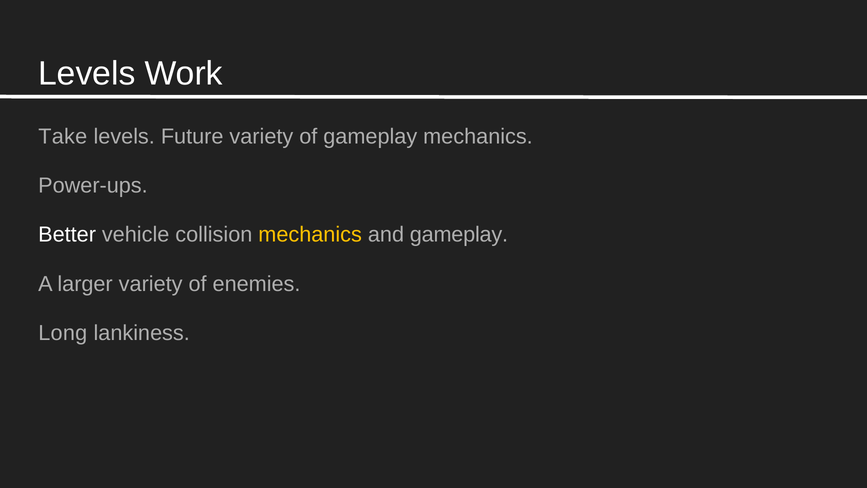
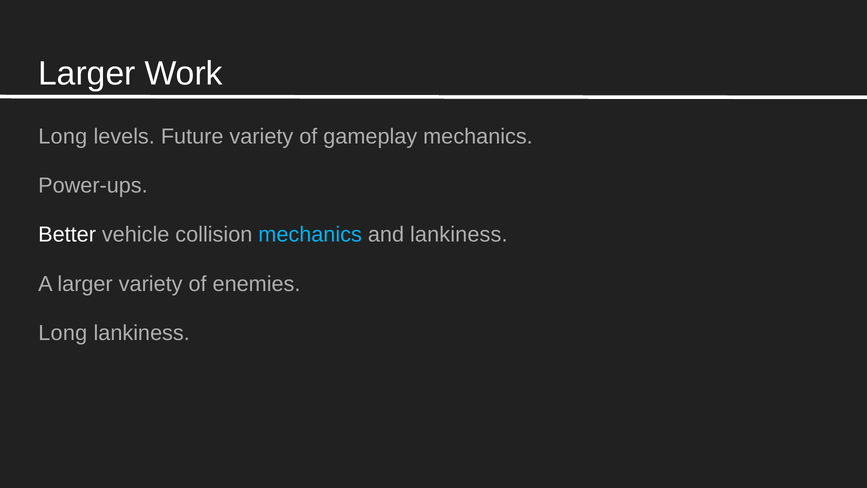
Levels at (87, 73): Levels -> Larger
Take at (63, 136): Take -> Long
mechanics at (310, 235) colour: yellow -> light blue
and gameplay: gameplay -> lankiness
